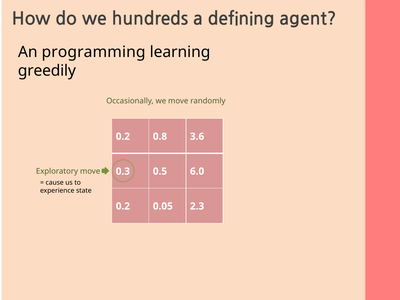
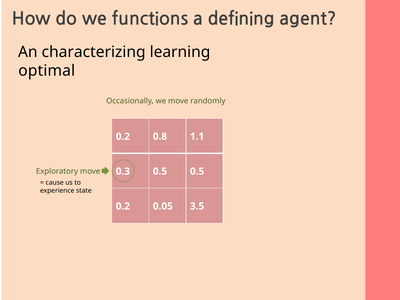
hundreds: hundreds -> functions
programming: programming -> characterizing
greedily: greedily -> optimal
3.6: 3.6 -> 1.1
0.5 6.0: 6.0 -> 0.5
2.3: 2.3 -> 3.5
